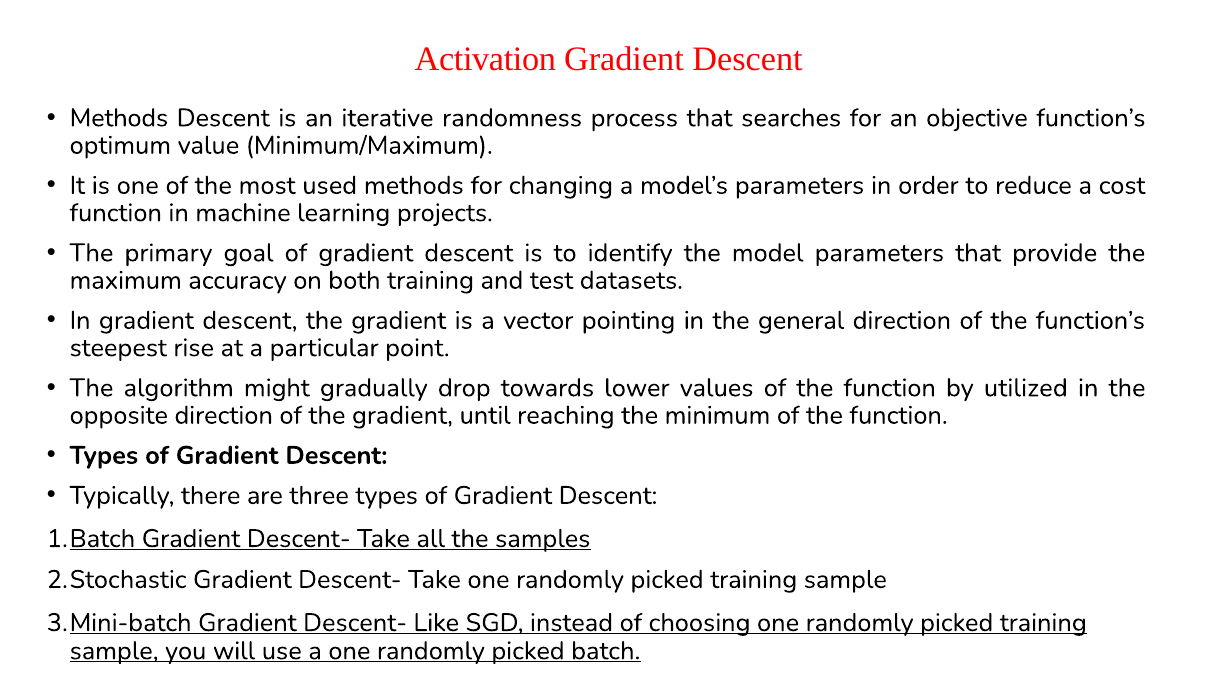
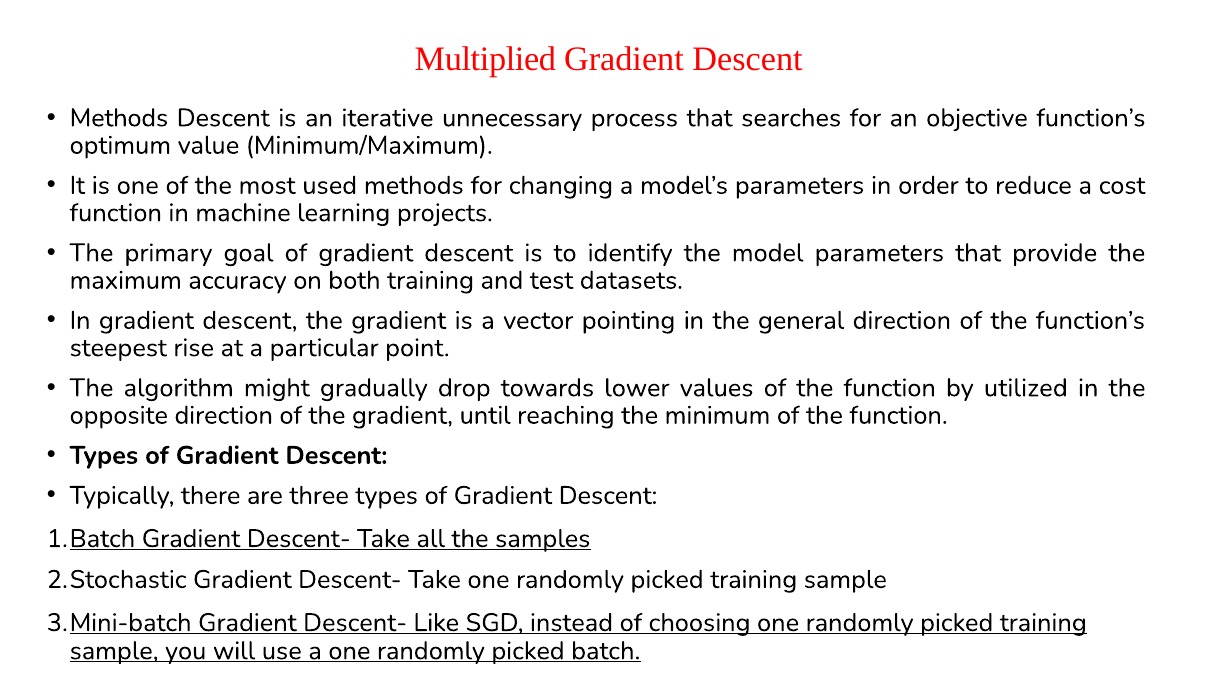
Activation: Activation -> Multiplied
randomness: randomness -> unnecessary
